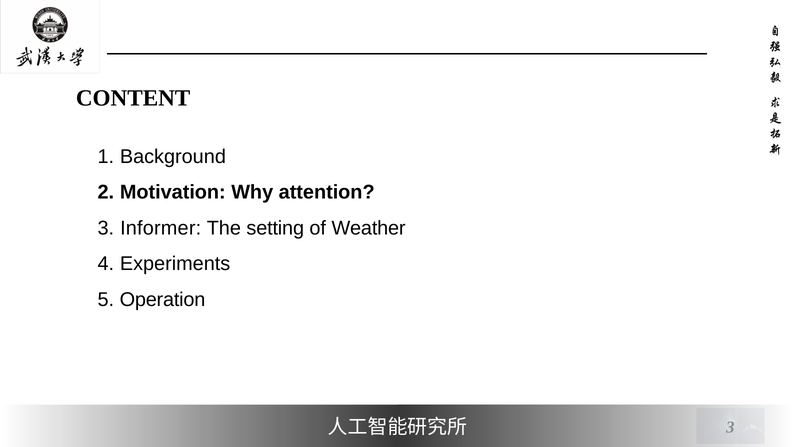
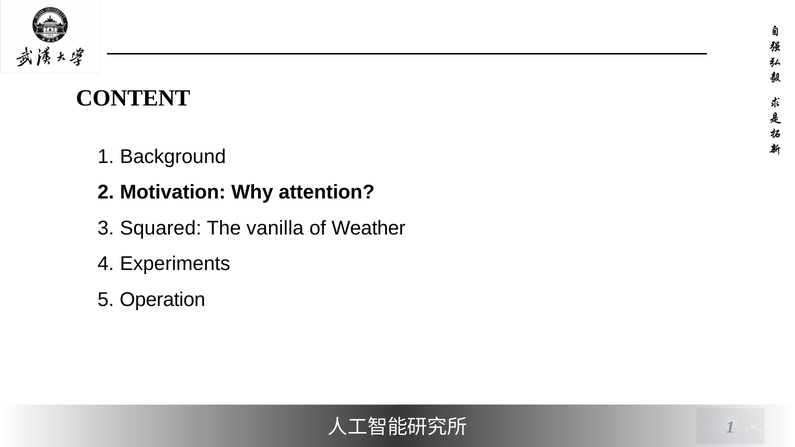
Informer: Informer -> Squared
setting: setting -> vanilla
3 at (730, 428): 3 -> 1
